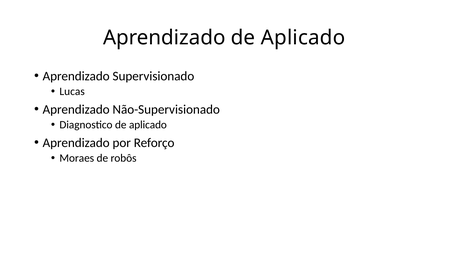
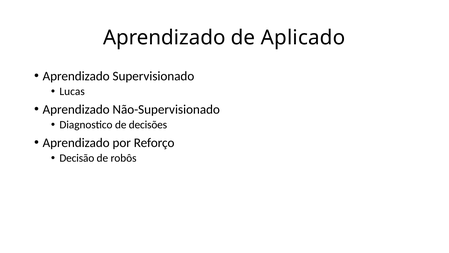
Diagnostico de aplicado: aplicado -> decisões
Moraes: Moraes -> Decisão
